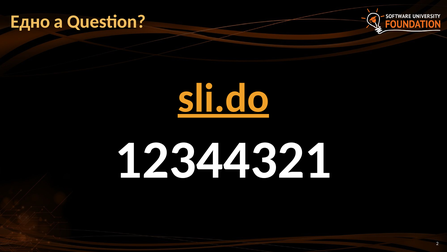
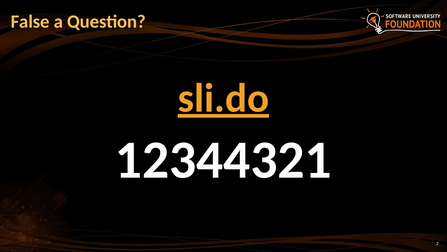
Едно: Едно -> False
